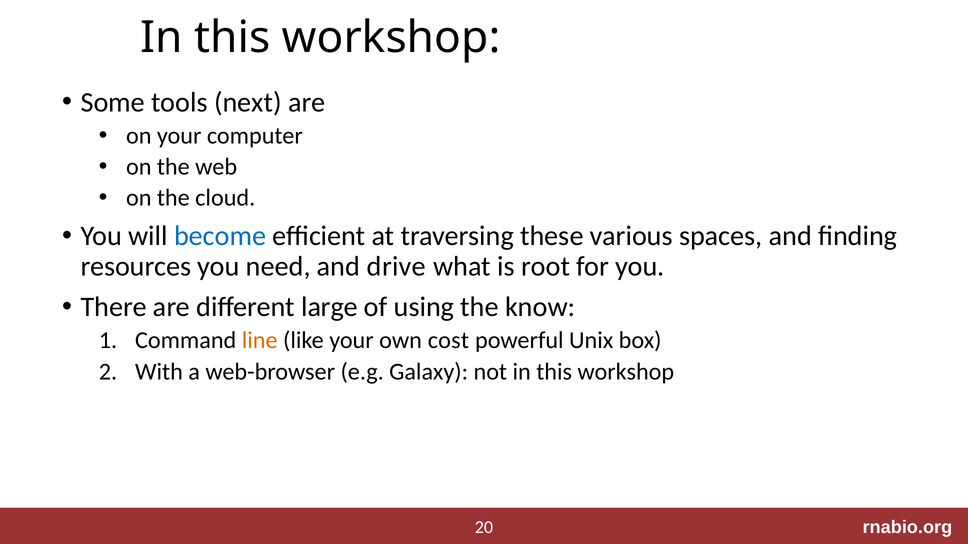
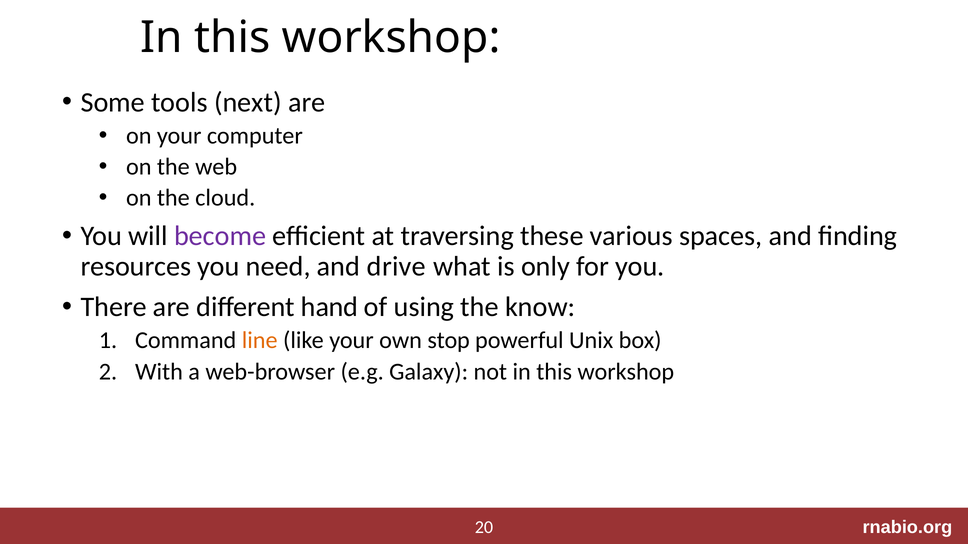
become colour: blue -> purple
root: root -> only
large: large -> hand
cost: cost -> stop
